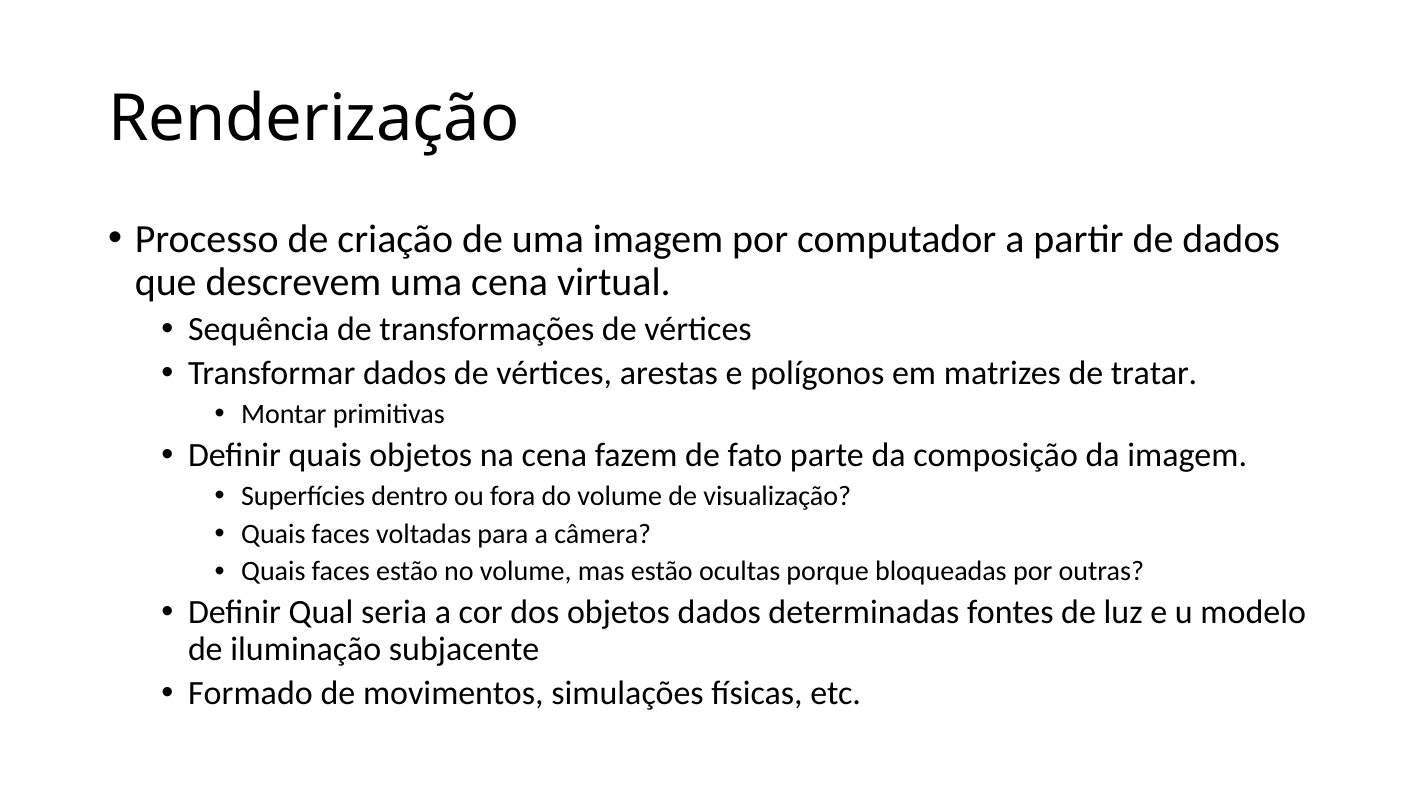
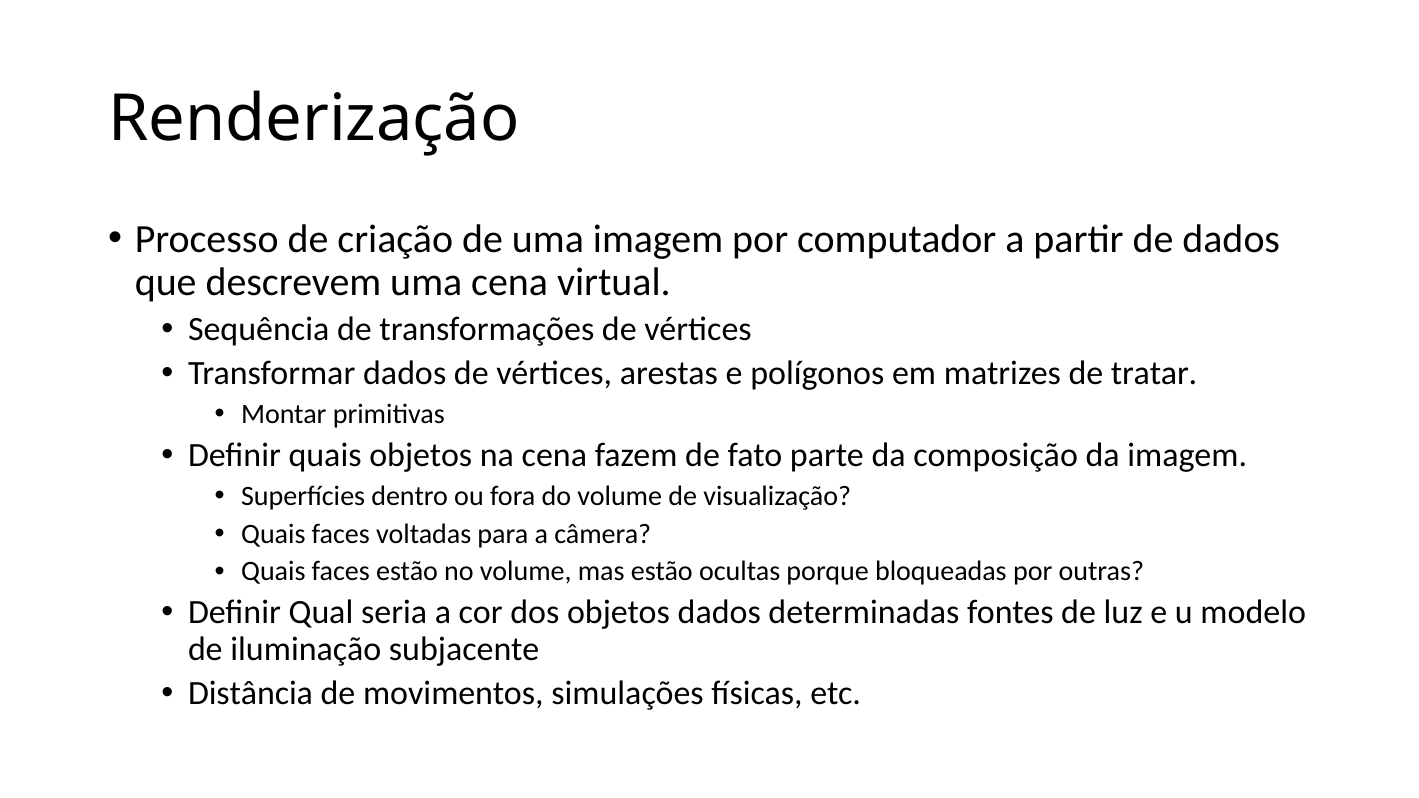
Formado: Formado -> Distância
